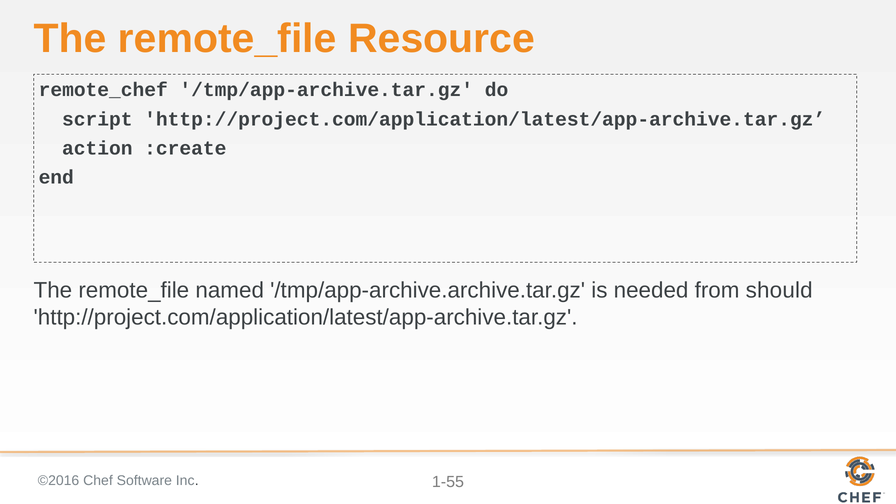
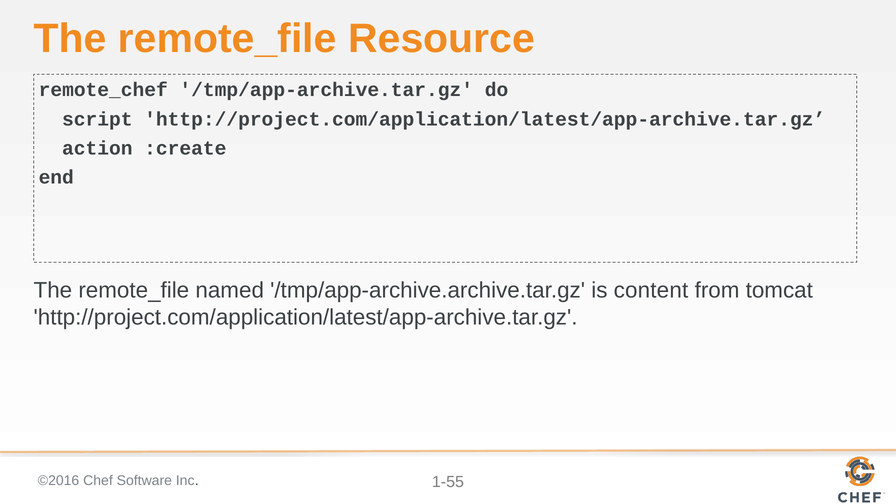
needed: needed -> content
should: should -> tomcat
